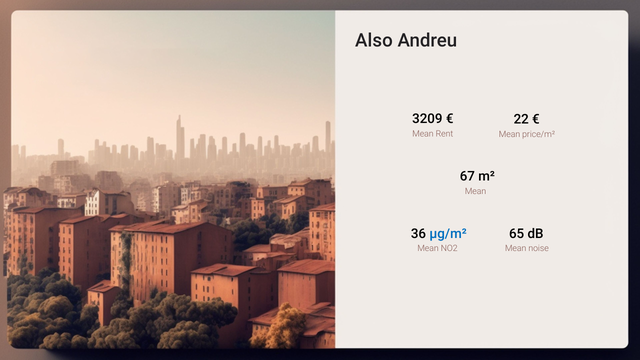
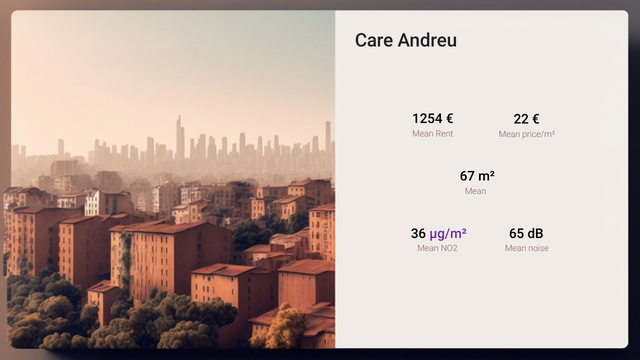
Also: Also -> Care
3209: 3209 -> 1254
µg/m² colour: blue -> purple
